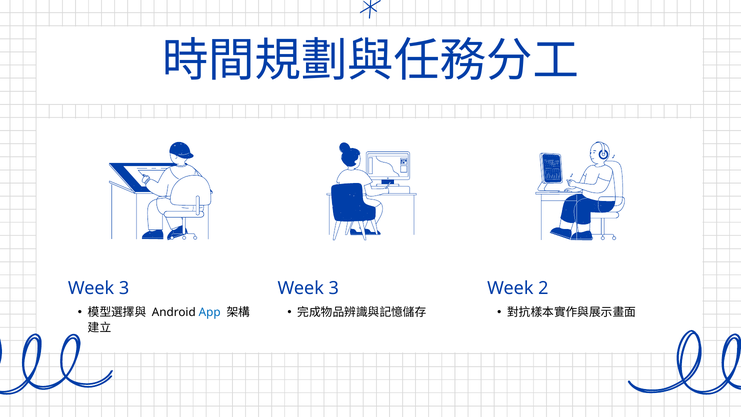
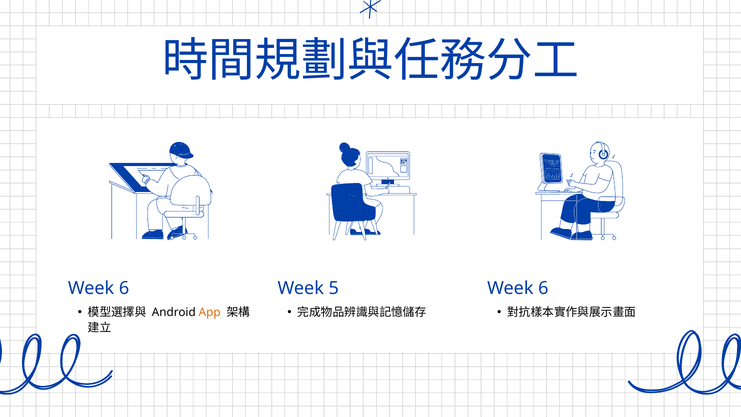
3 at (124, 288): 3 -> 6
3 at (334, 288): 3 -> 5
2 at (543, 288): 2 -> 6
App colour: blue -> orange
